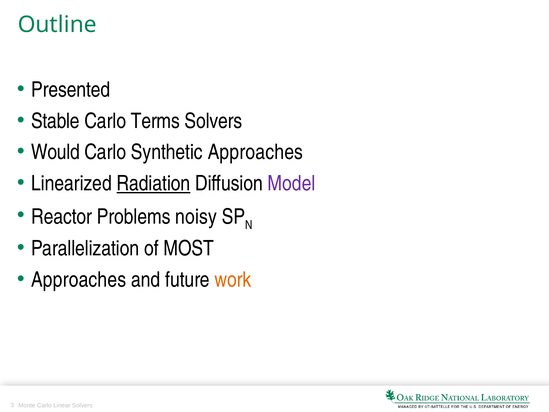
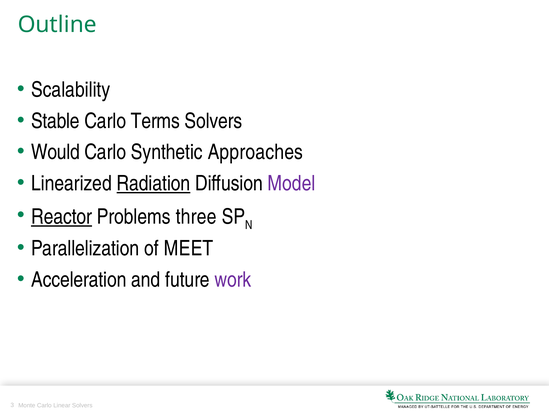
Presented: Presented -> Scalability
Reactor underline: none -> present
noisy: noisy -> three
MOST: MOST -> MEET
Approaches at (79, 280): Approaches -> Acceleration
work colour: orange -> purple
